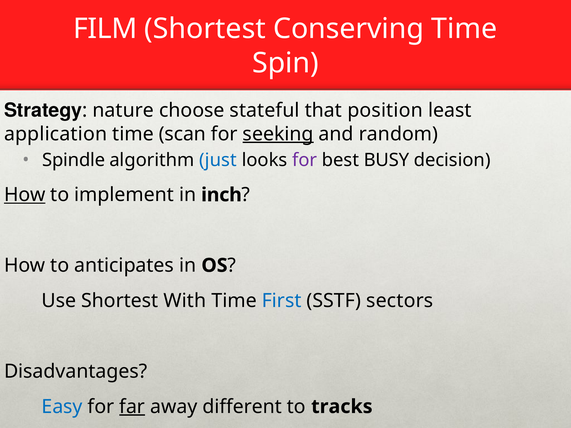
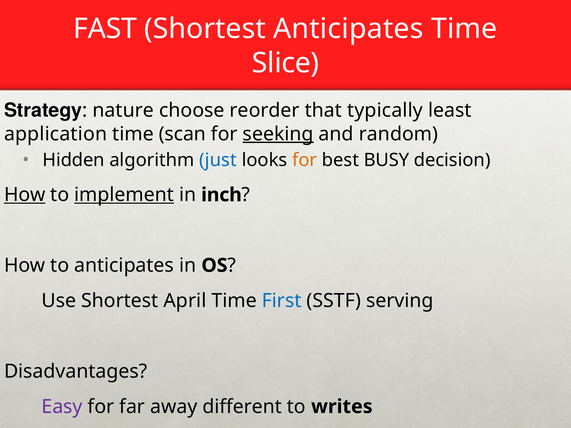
FILM: FILM -> FAST
Shortest Conserving: Conserving -> Anticipates
Spin: Spin -> Slice
stateful: stateful -> reorder
position: position -> typically
Spindle: Spindle -> Hidden
for at (305, 160) colour: purple -> orange
implement underline: none -> present
With: With -> April
sectors: sectors -> serving
Easy colour: blue -> purple
far underline: present -> none
tracks: tracks -> writes
